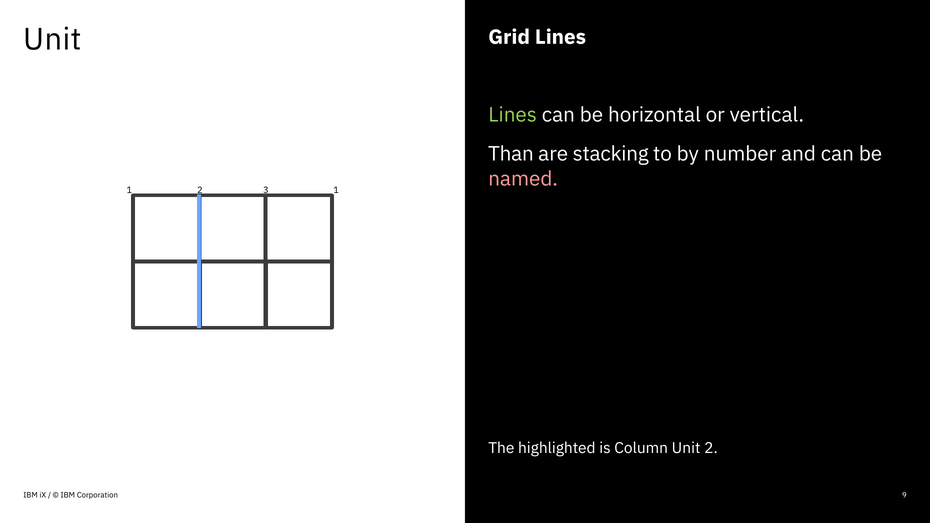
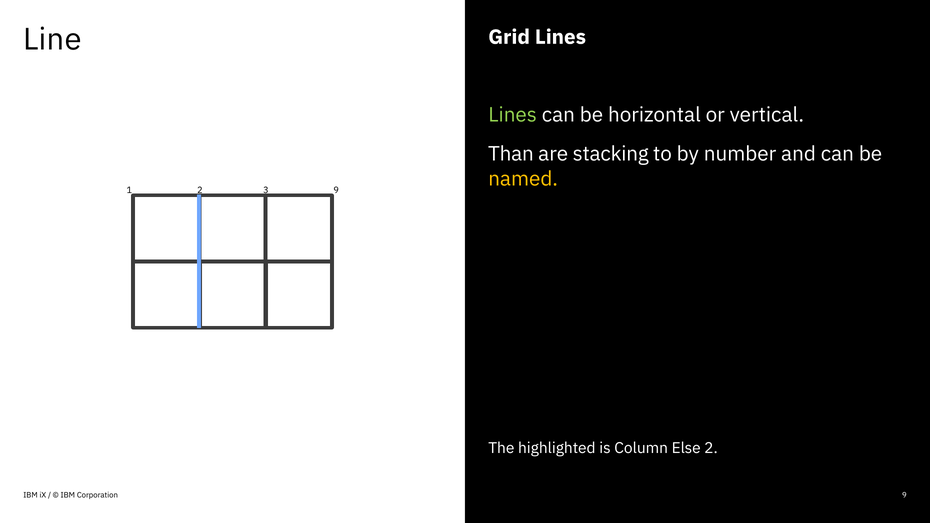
Unit at (52, 40): Unit -> Line
named colour: pink -> yellow
3 1: 1 -> 9
Column Unit: Unit -> Else
